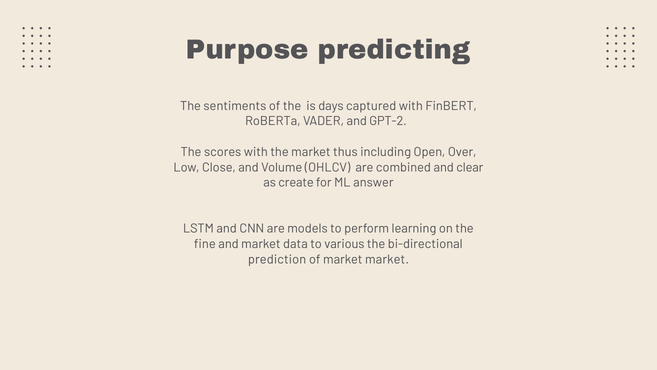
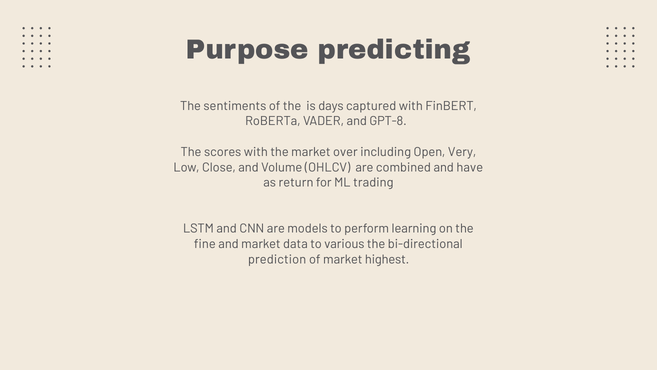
GPT-2: GPT-2 -> GPT-8
thus: thus -> over
Over: Over -> Very
clear: clear -> have
create: create -> return
answer: answer -> trading
market market: market -> highest
